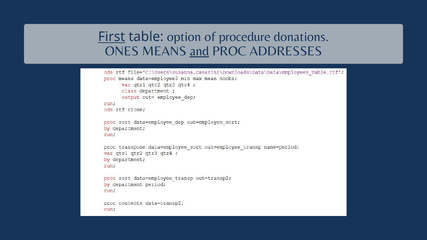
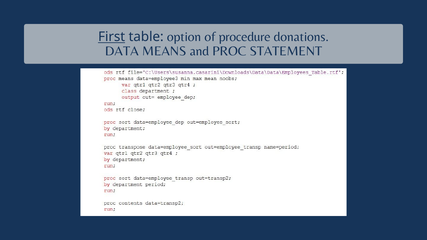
ONES: ONES -> DATA
and underline: present -> none
ADDRESSES: ADDRESSES -> STATEMENT
